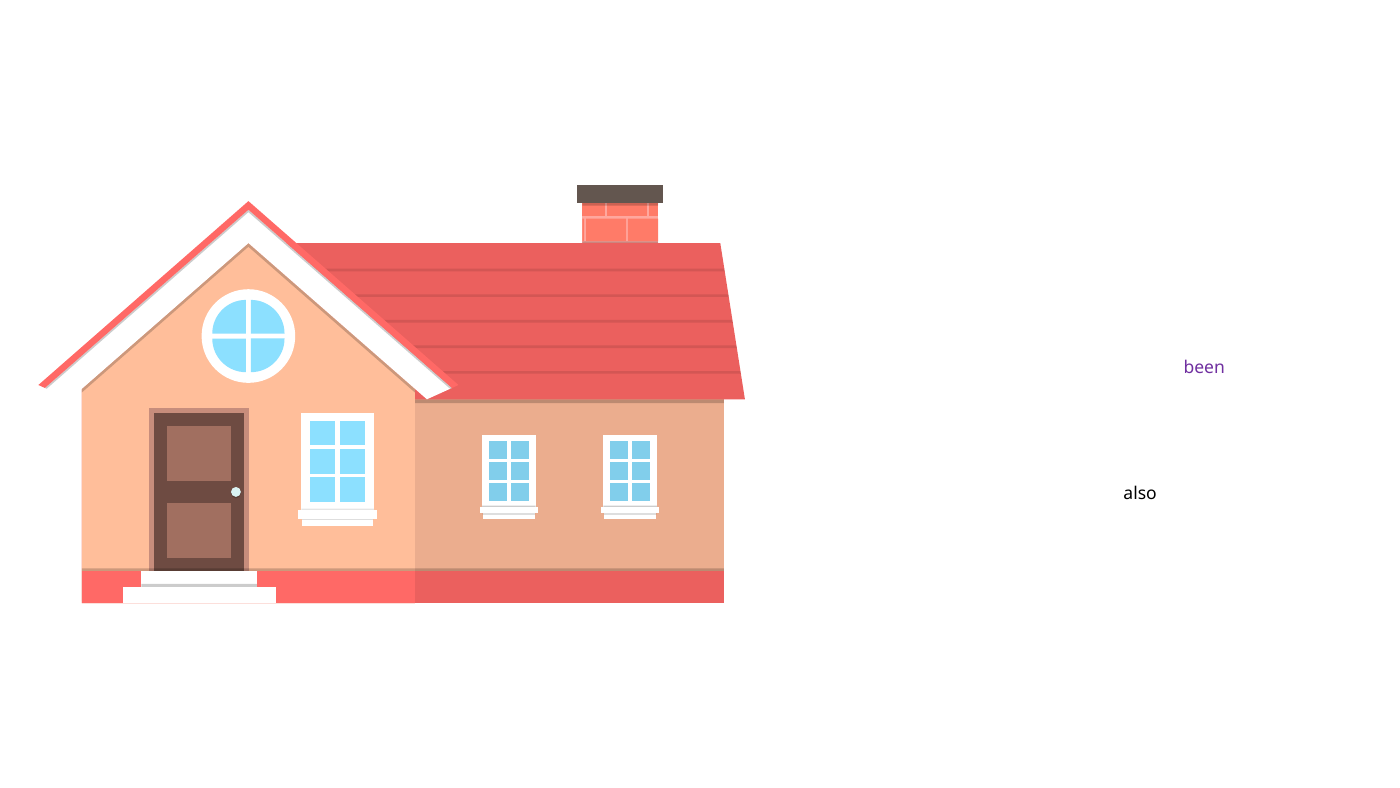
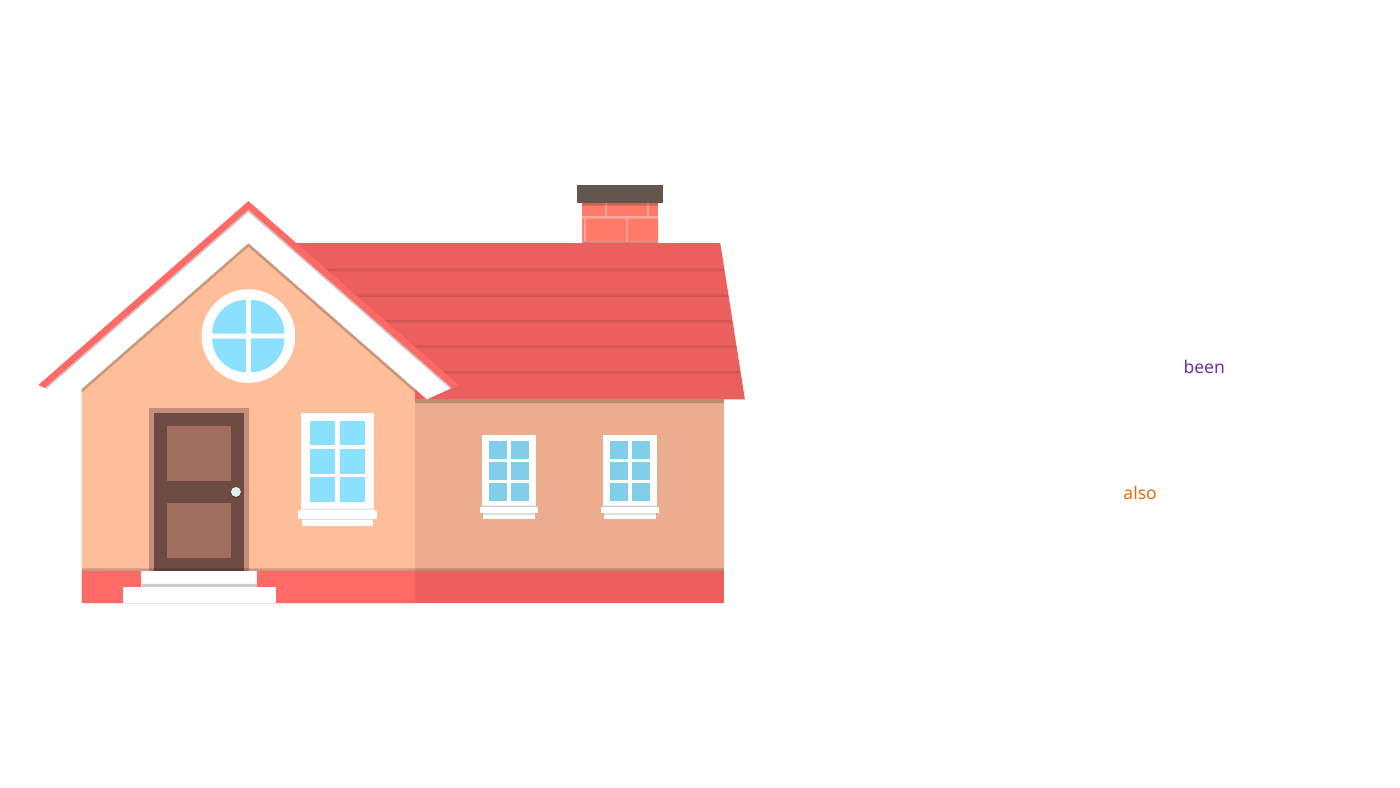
also colour: black -> orange
